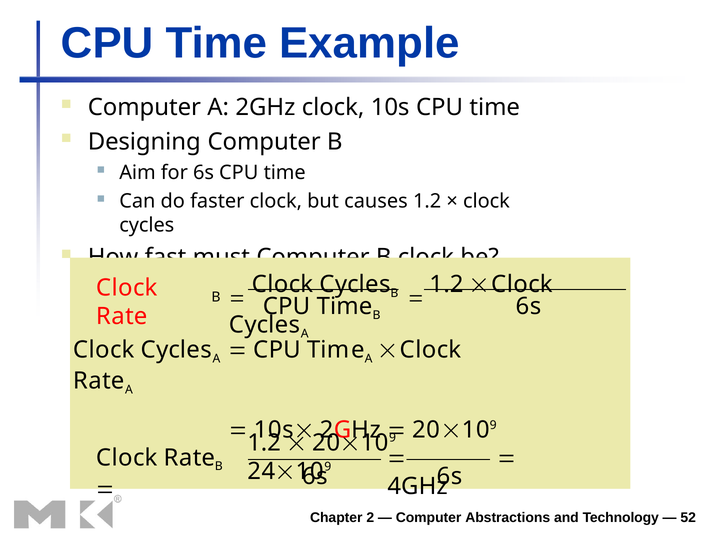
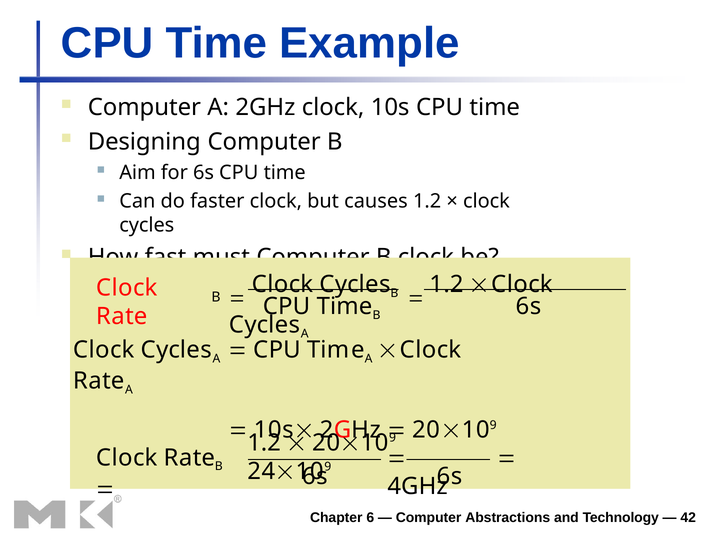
2: 2 -> 6
52: 52 -> 42
